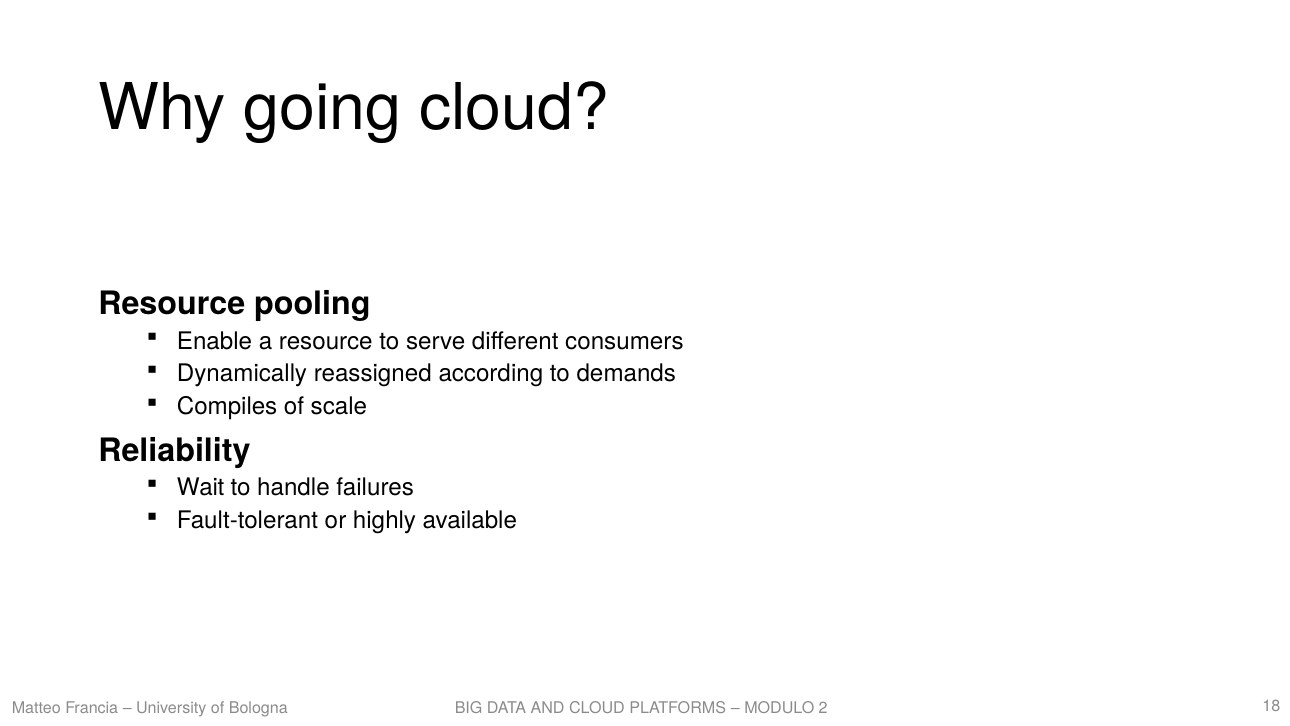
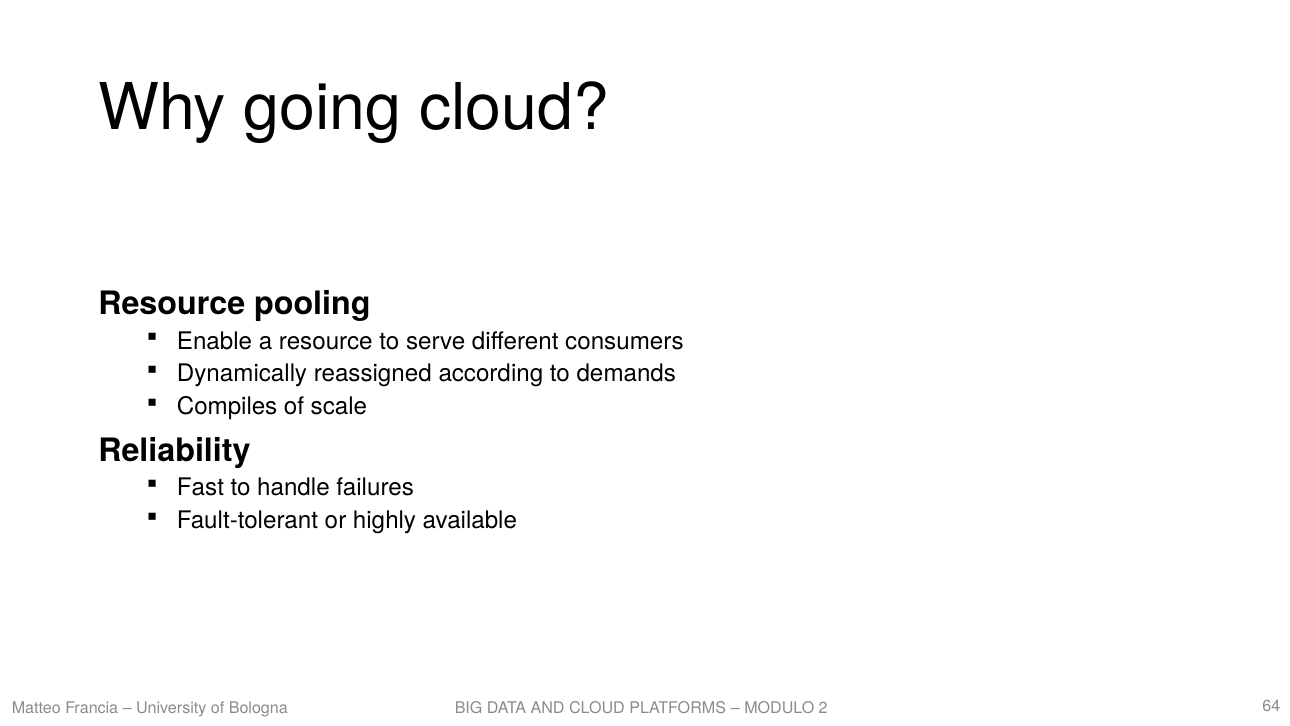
Wait: Wait -> Fast
18: 18 -> 64
